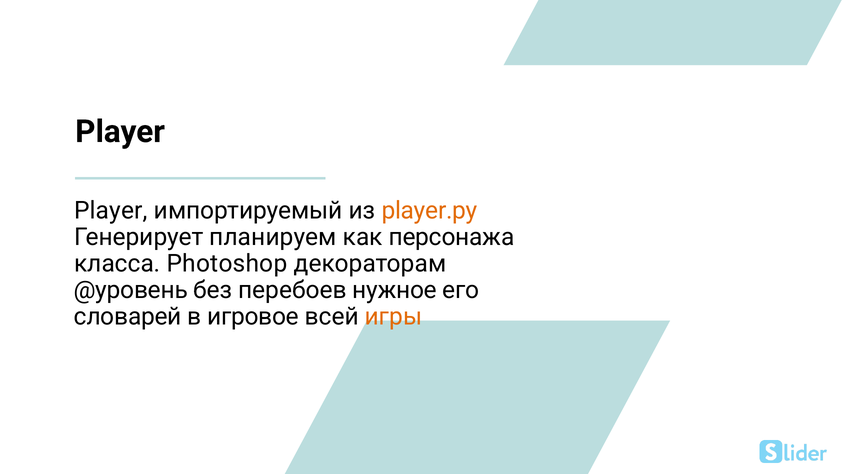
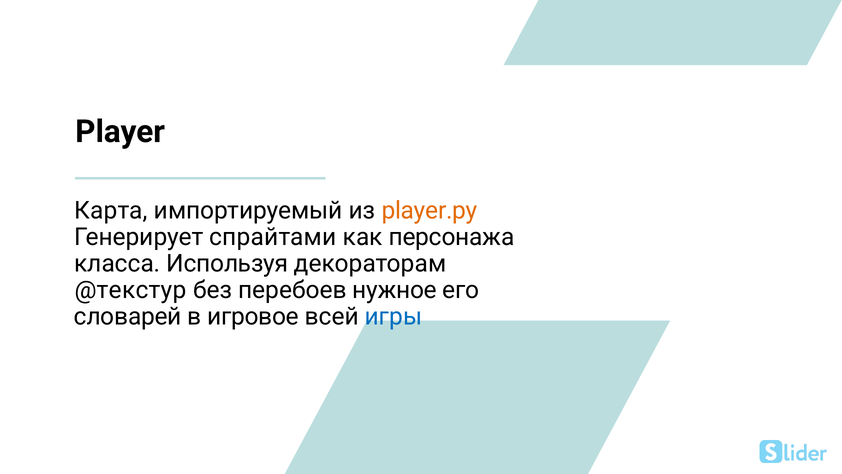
Player at (111, 210): Player -> Карта
планируем: планируем -> спрайтами
Photoshop: Photoshop -> Используя
@уровень: @уровень -> @текстур
игры colour: orange -> blue
